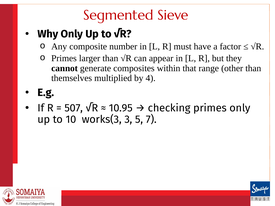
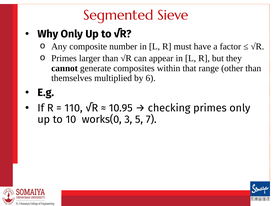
4: 4 -> 6
507: 507 -> 110
works(3: works(3 -> works(0
